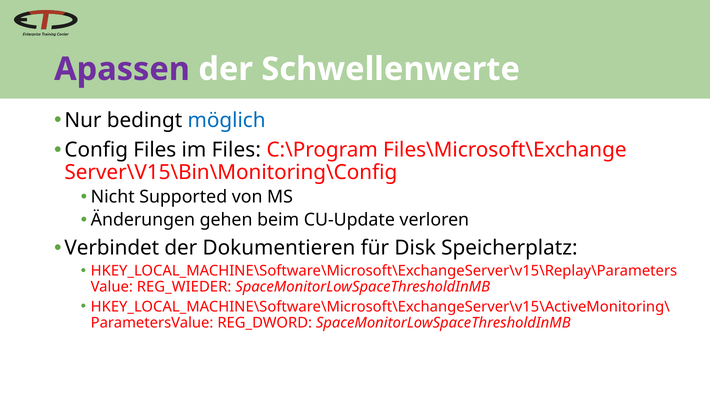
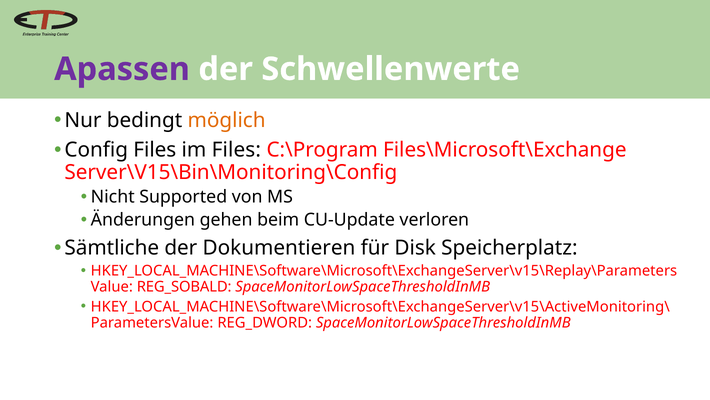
möglich colour: blue -> orange
Verbindet: Verbindet -> Sämtliche
REG_WIEDER: REG_WIEDER -> REG_SOBALD
